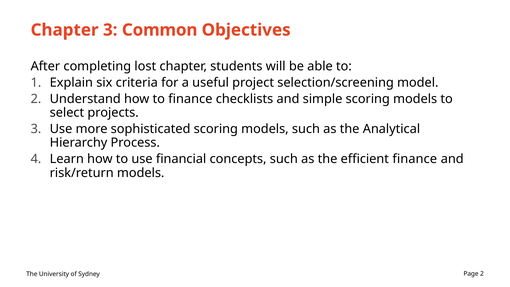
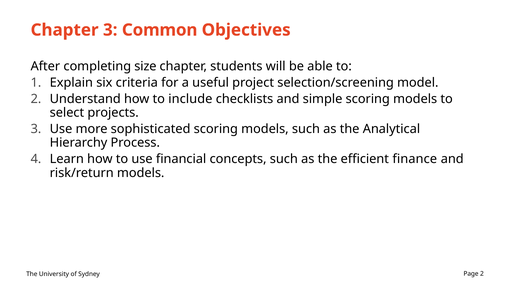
lost: lost -> size
to finance: finance -> include
